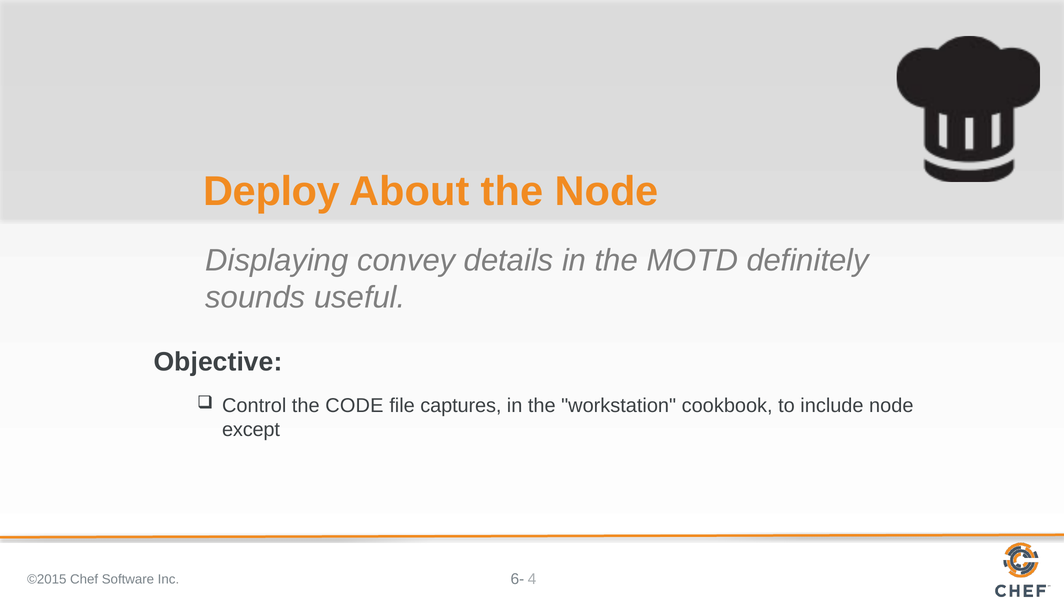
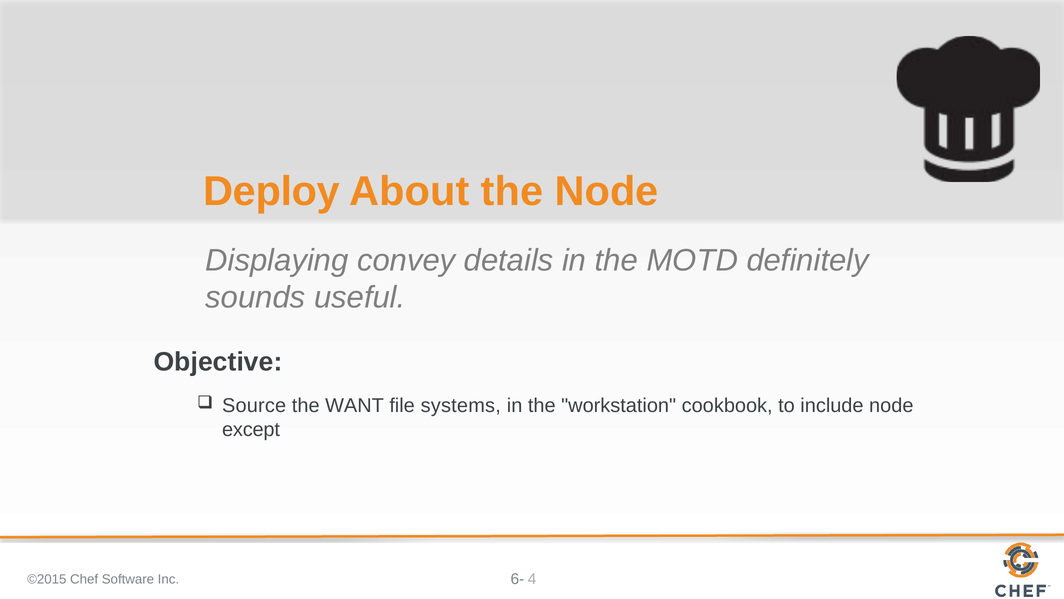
Control: Control -> Source
CODE: CODE -> WANT
captures: captures -> systems
